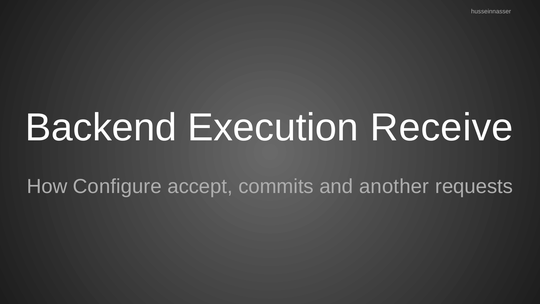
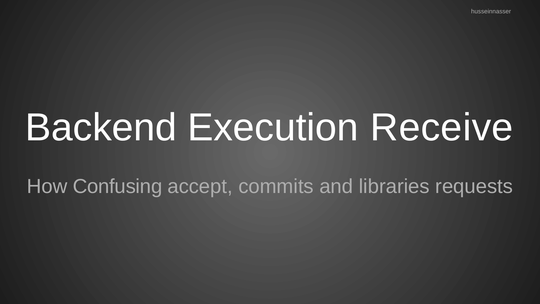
Configure: Configure -> Confusing
another: another -> libraries
